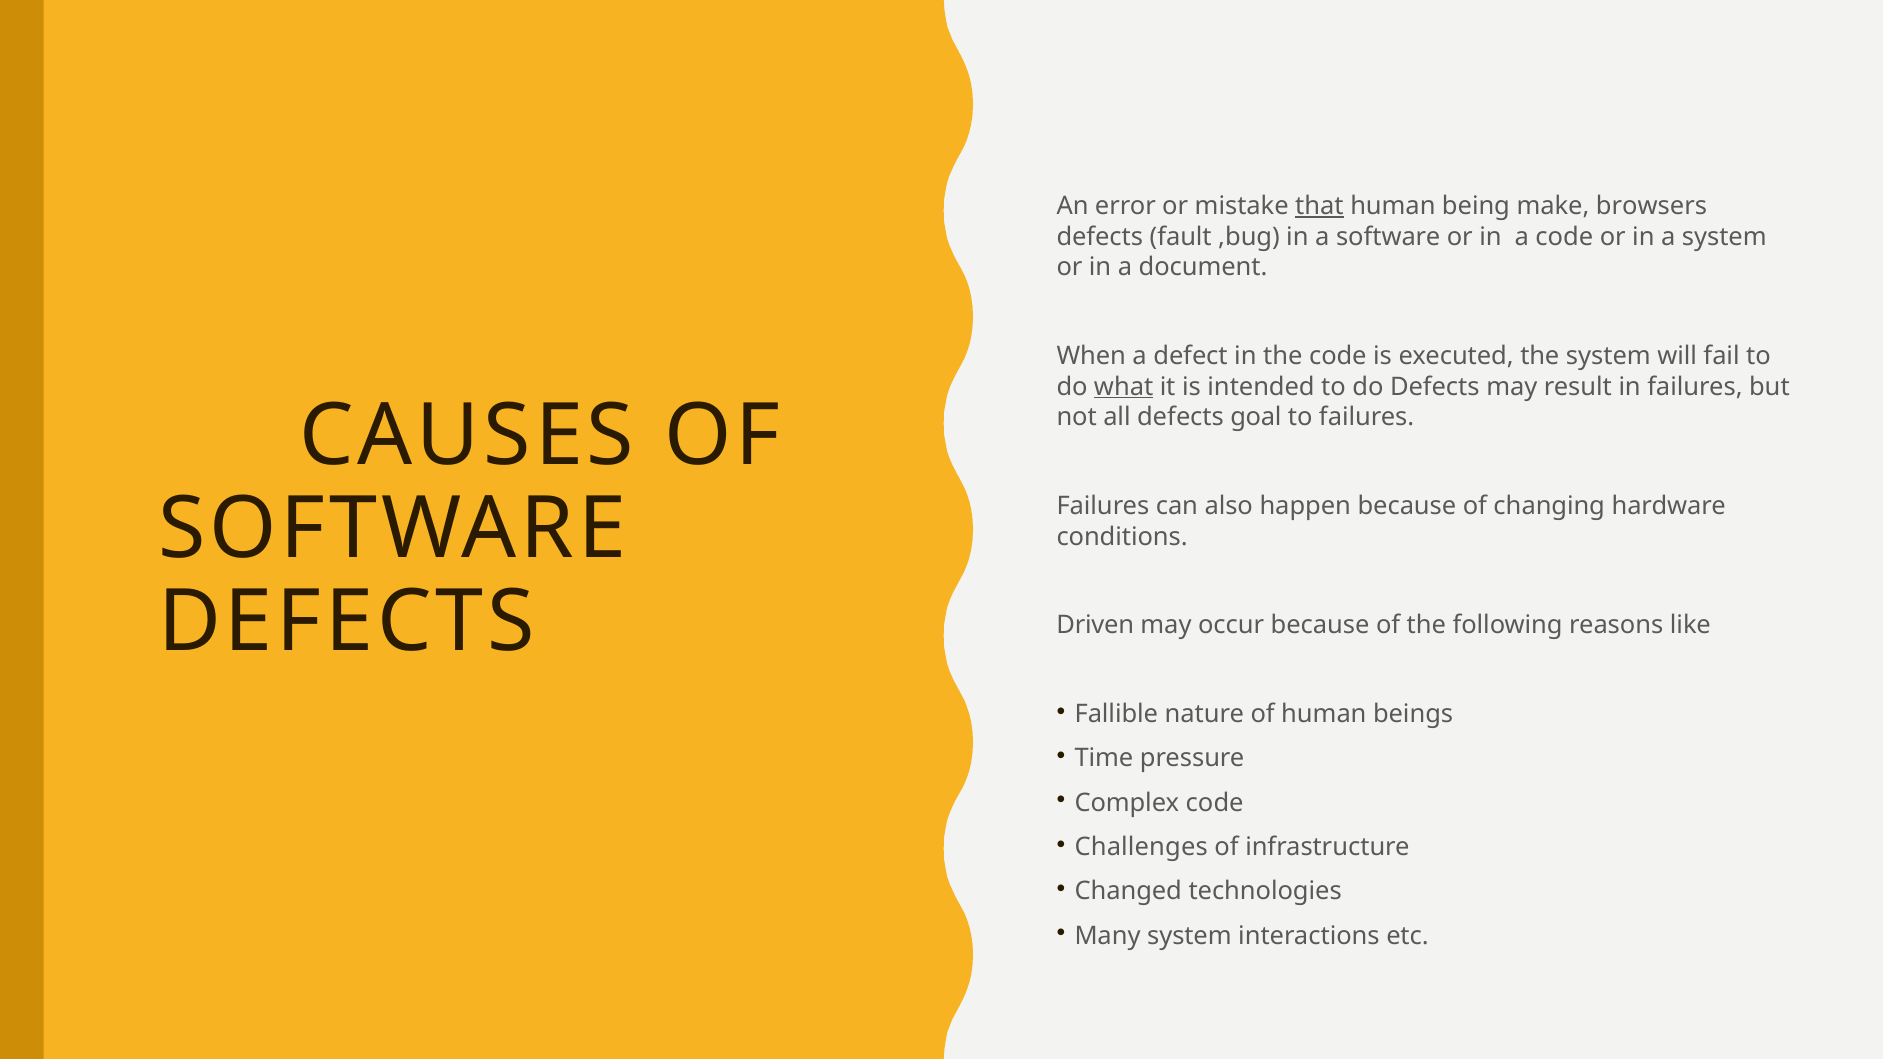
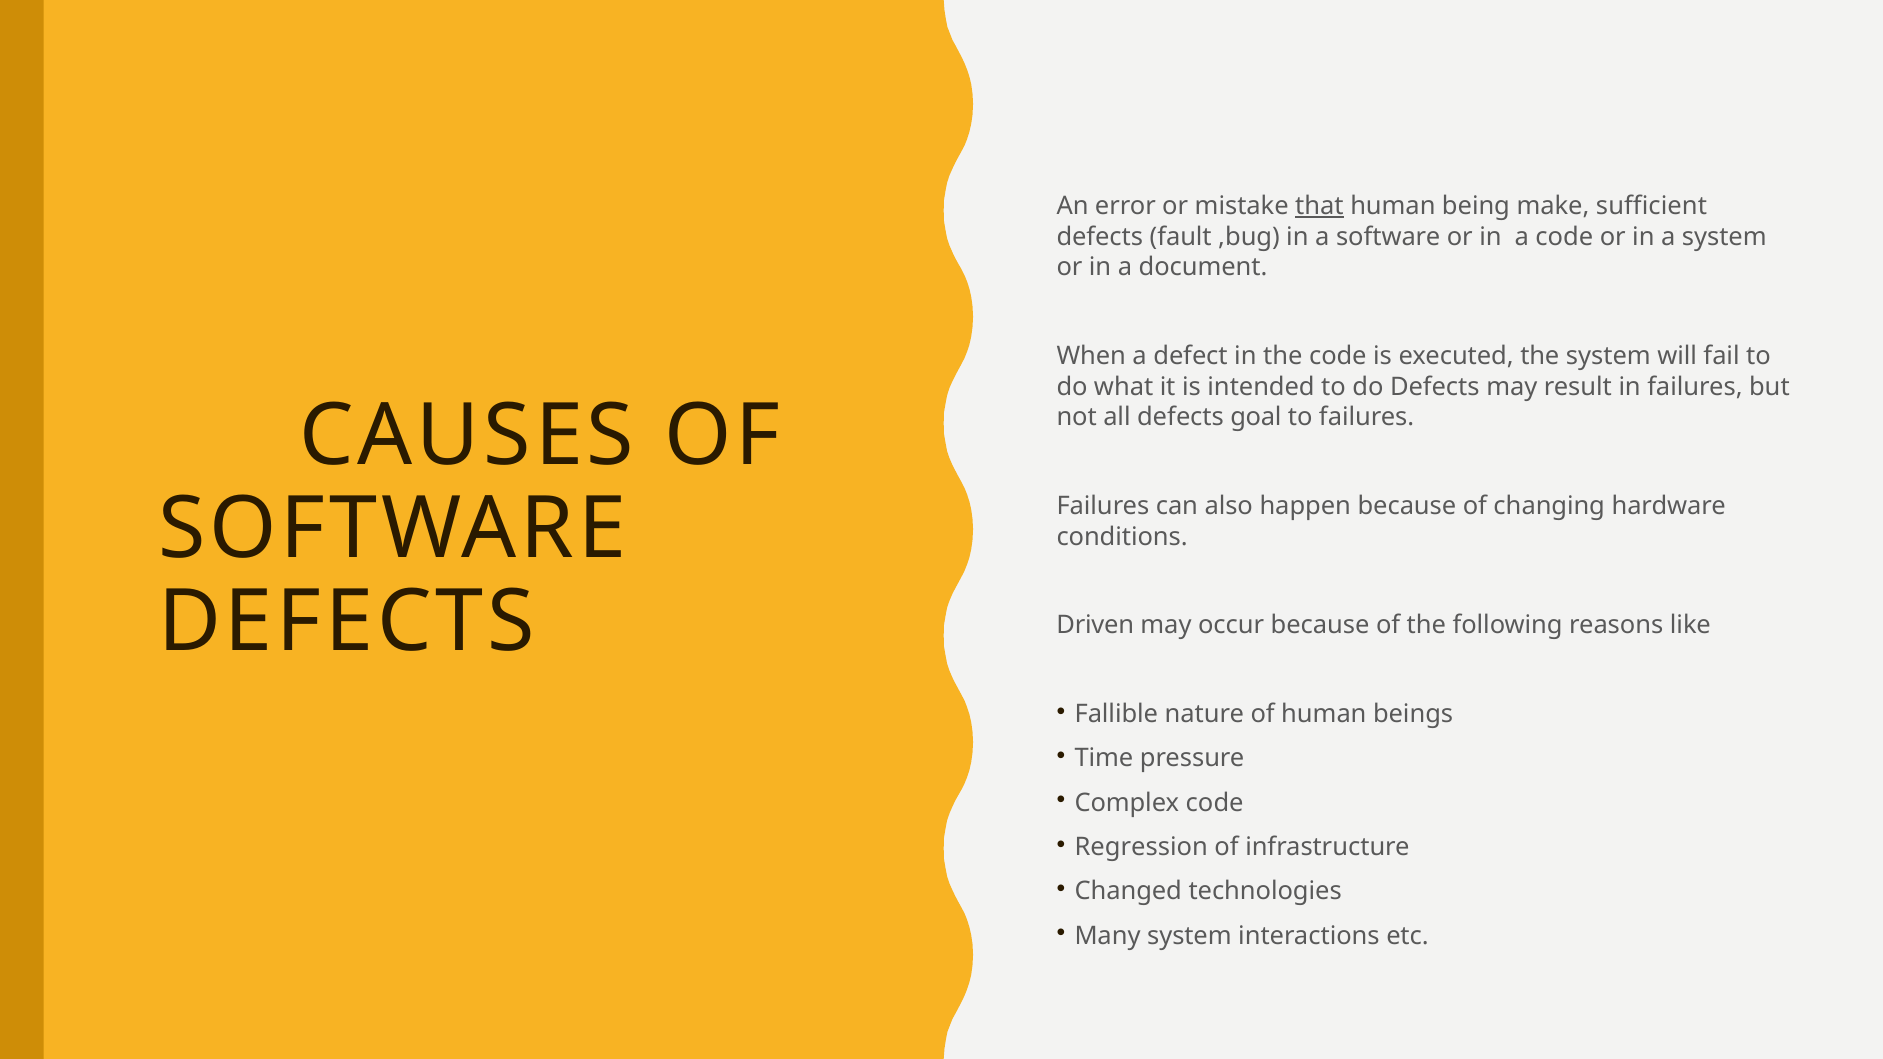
browsers: browsers -> sufficient
what underline: present -> none
Challenges: Challenges -> Regression
